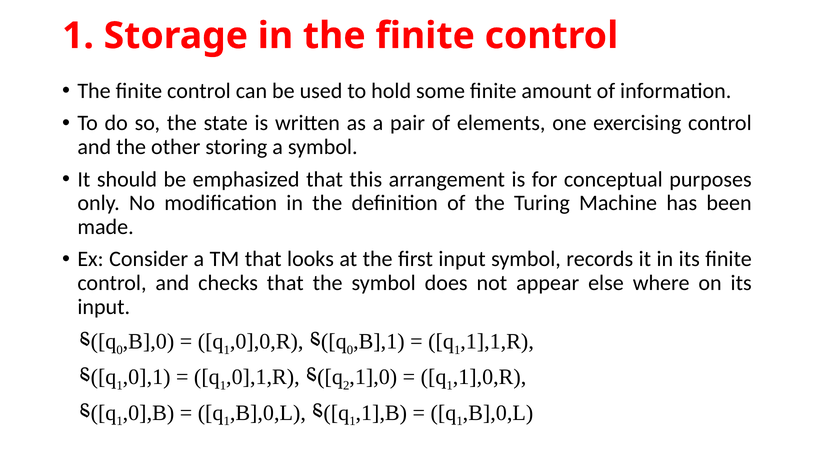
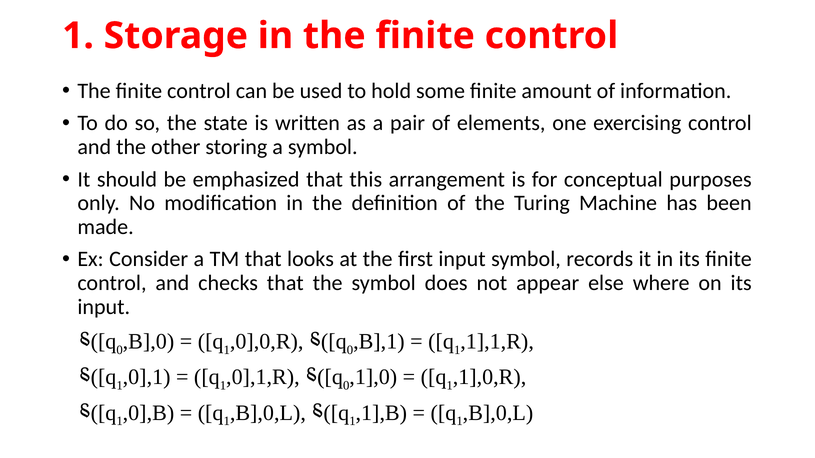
2 at (346, 386): 2 -> 0
